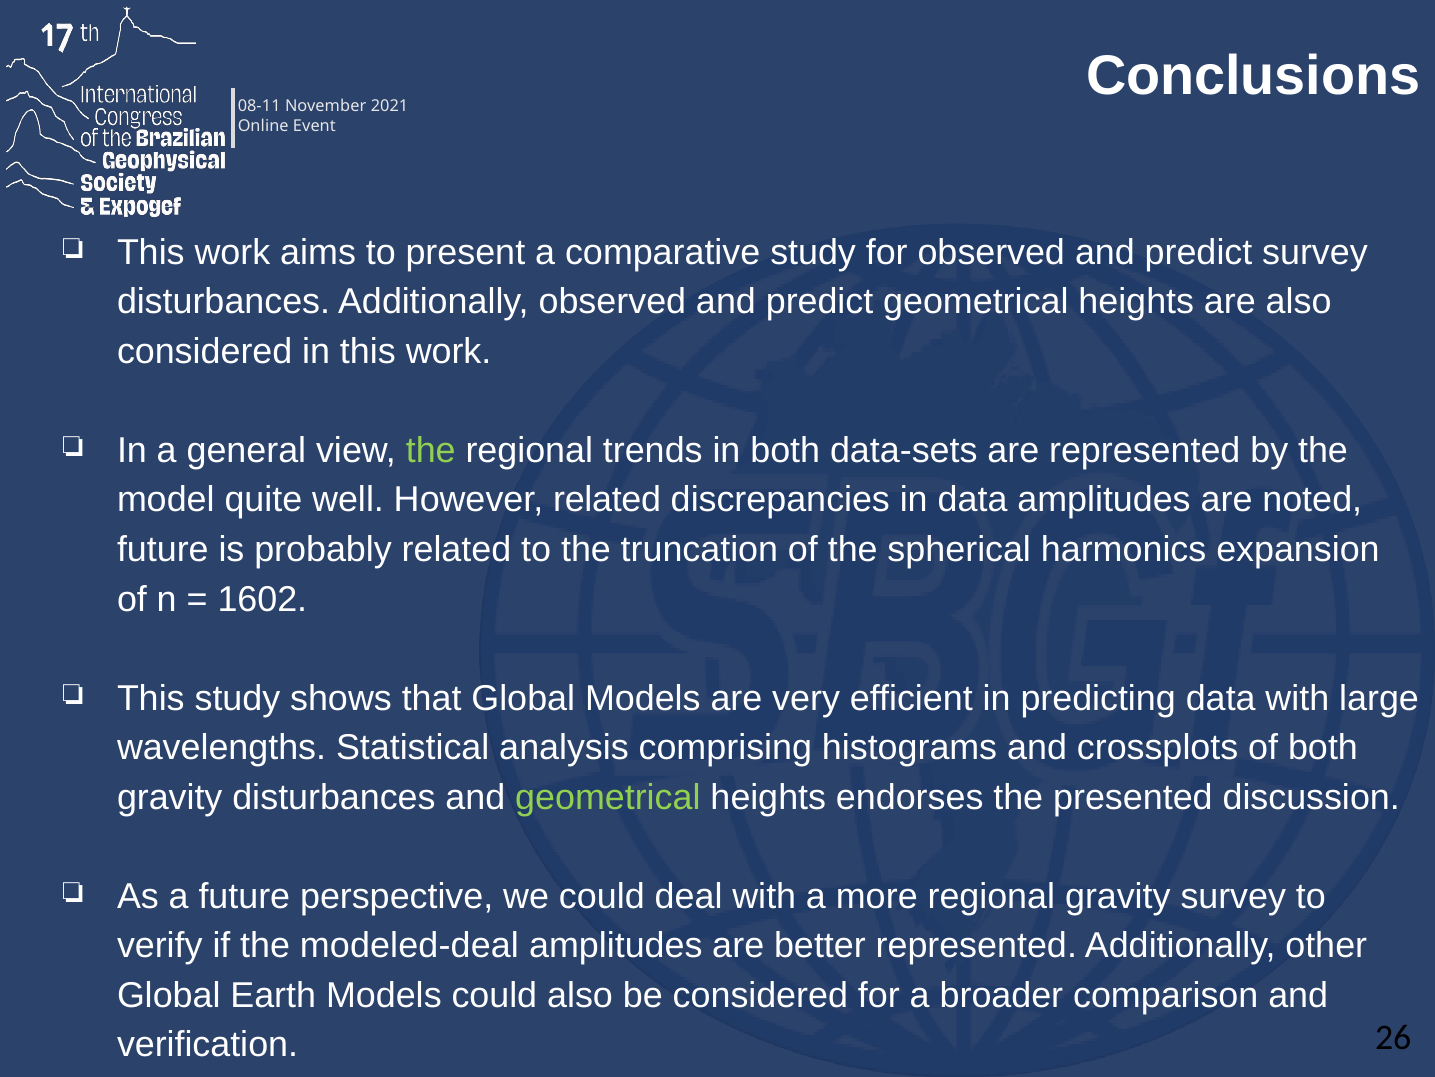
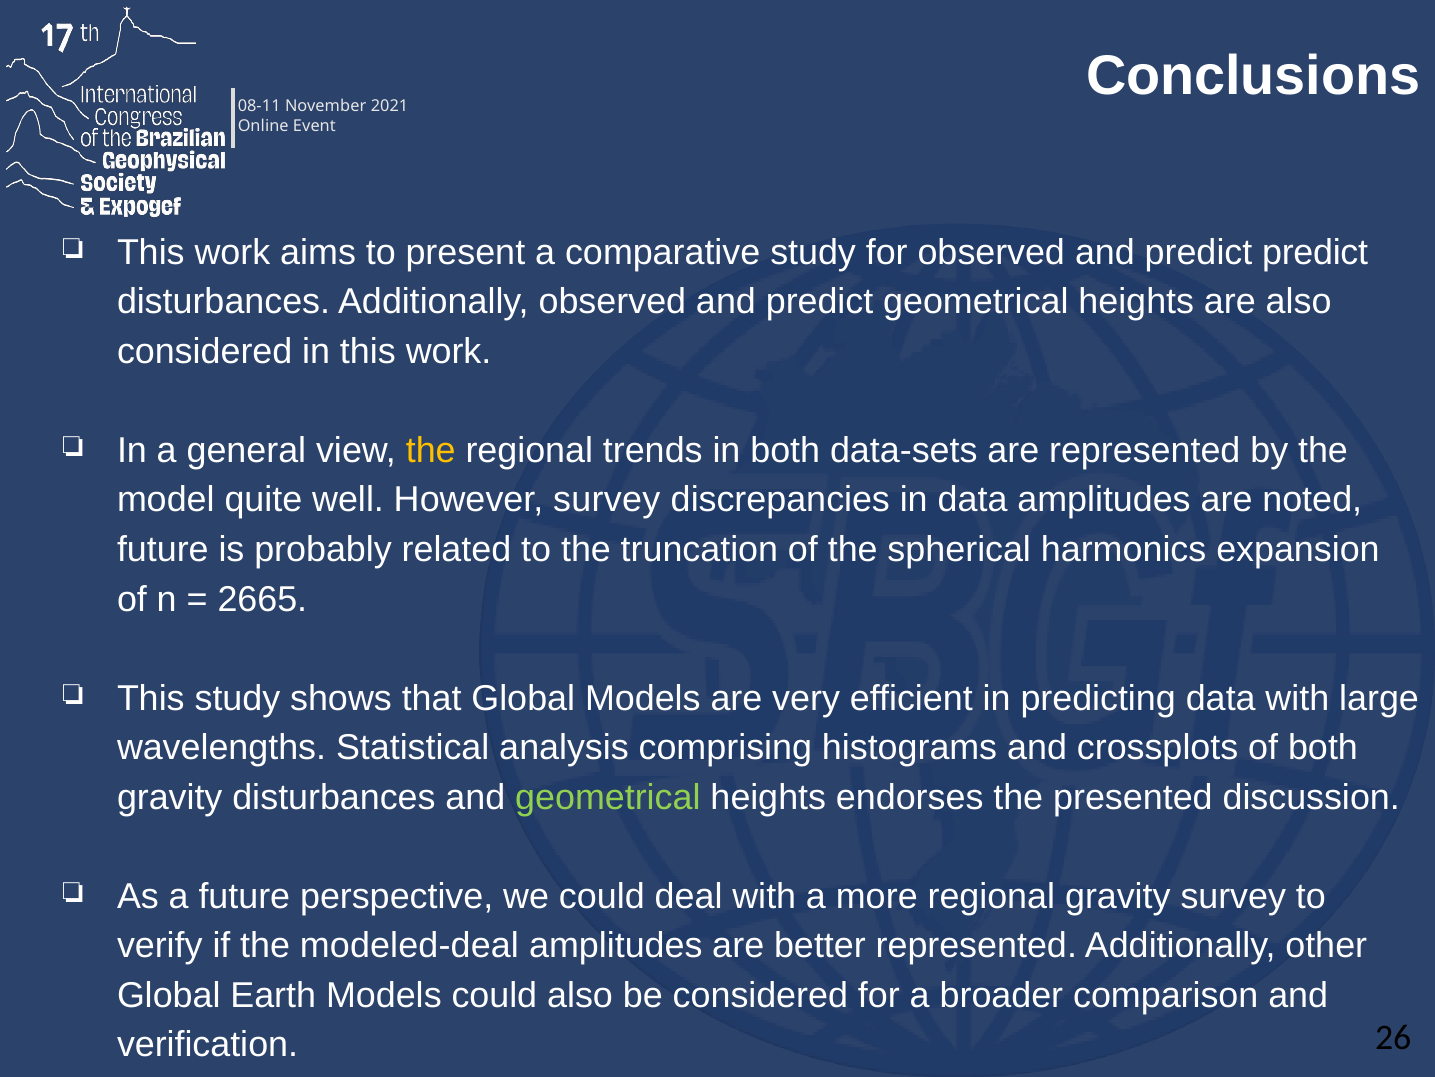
predict survey: survey -> predict
the at (431, 450) colour: light green -> yellow
However related: related -> survey
1602: 1602 -> 2665
